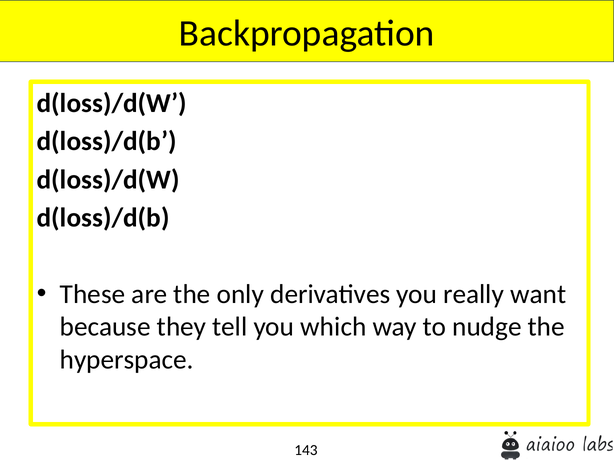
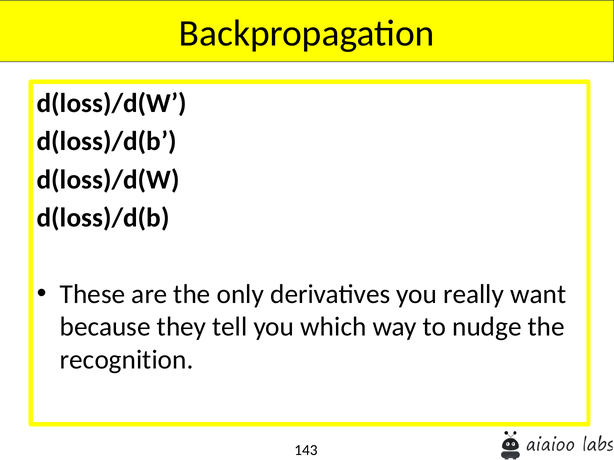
hyperspace: hyperspace -> recognition
